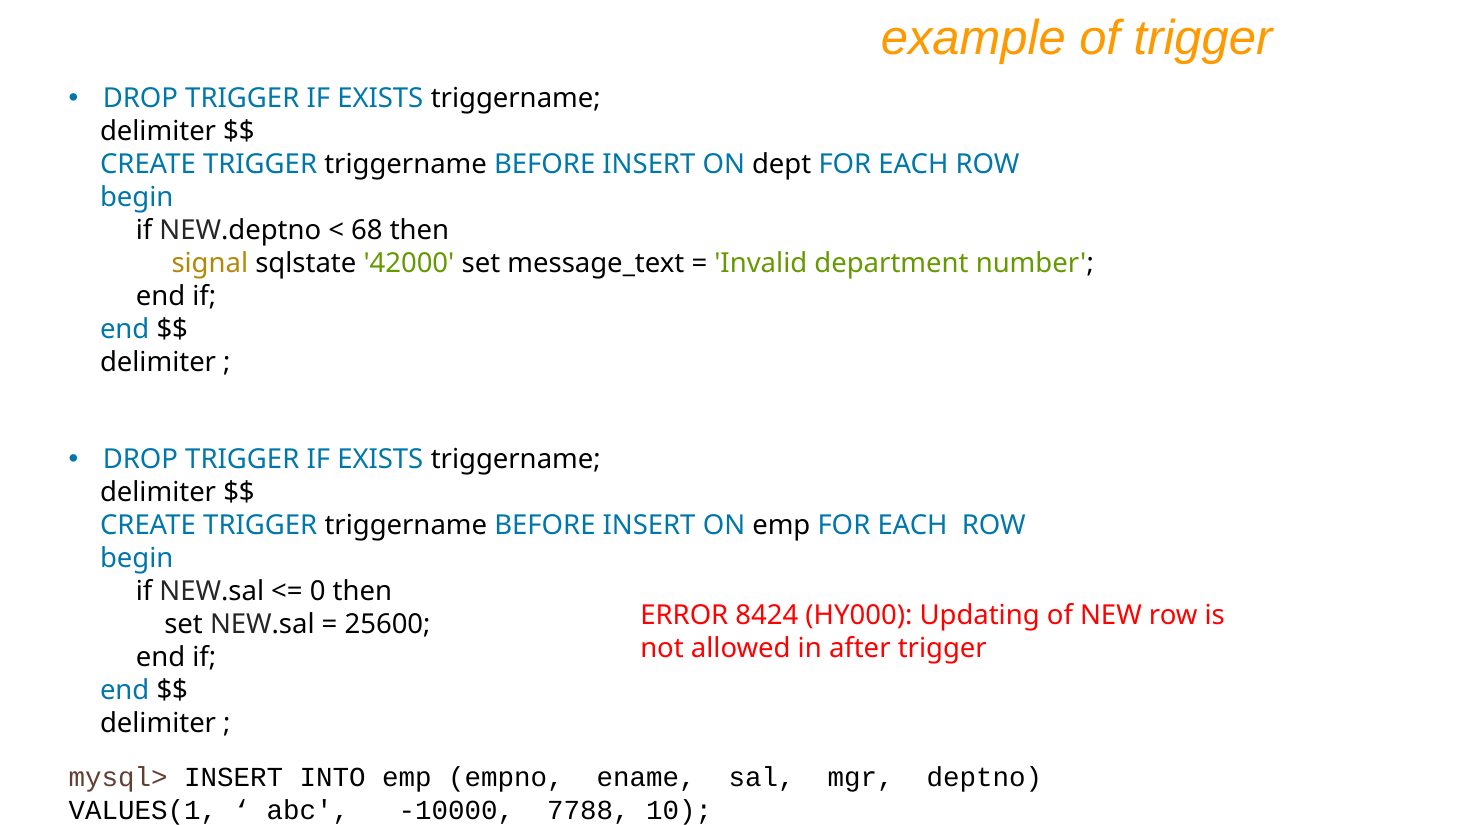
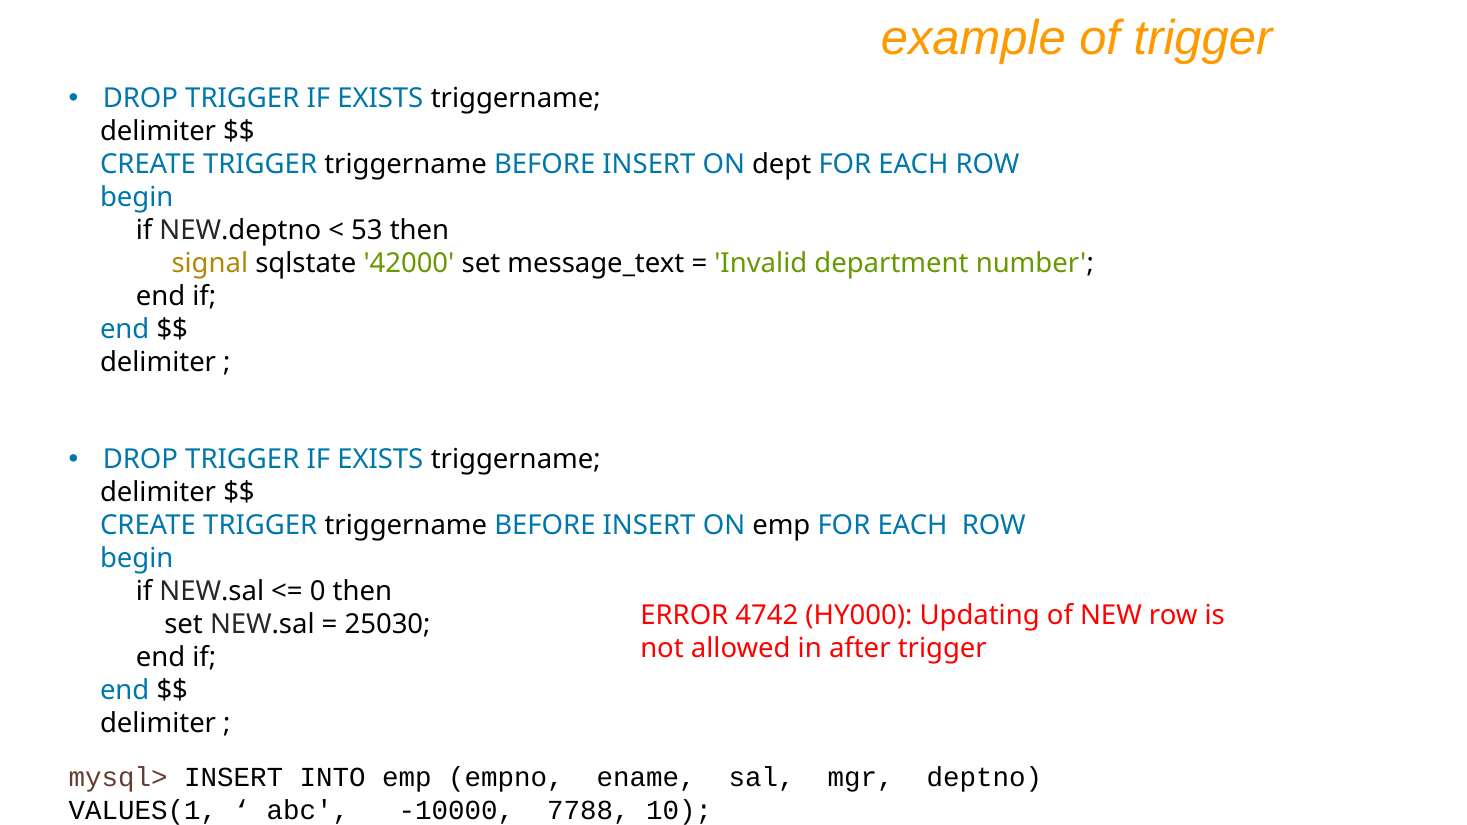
68: 68 -> 53
8424: 8424 -> 4742
25600: 25600 -> 25030
